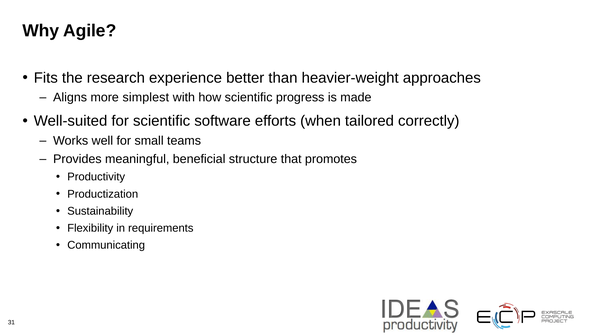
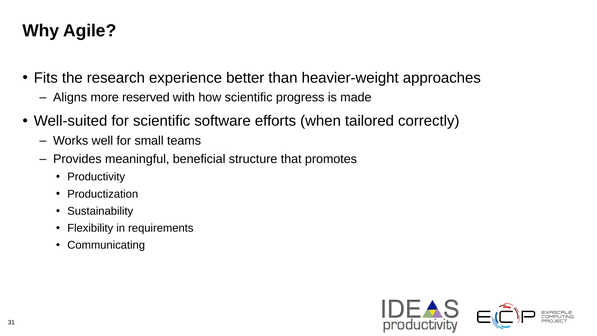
simplest: simplest -> reserved
